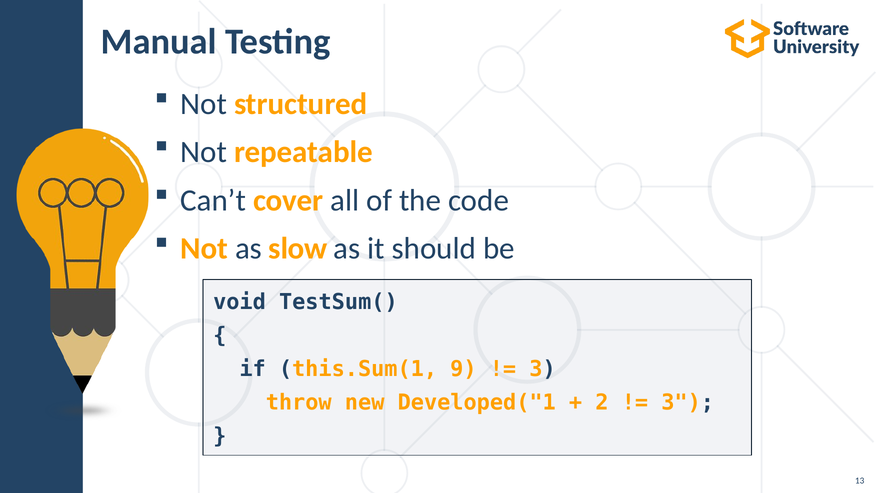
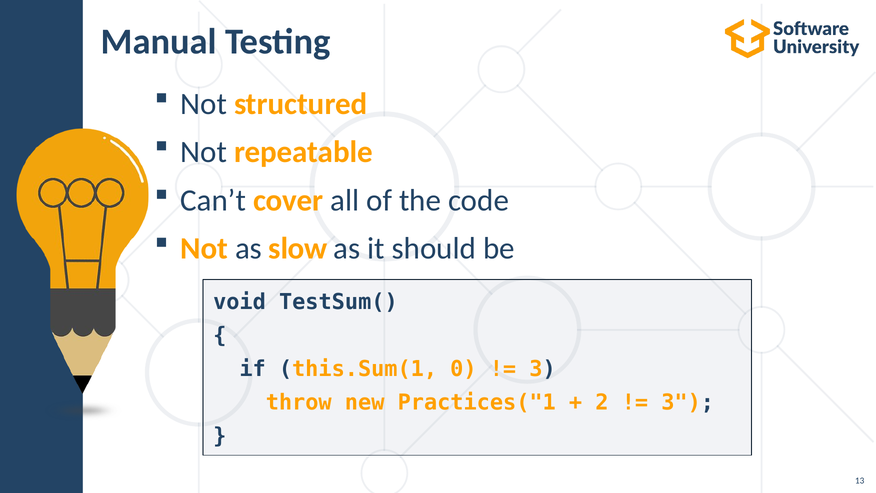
9: 9 -> 0
Developed("1: Developed("1 -> Practices("1
